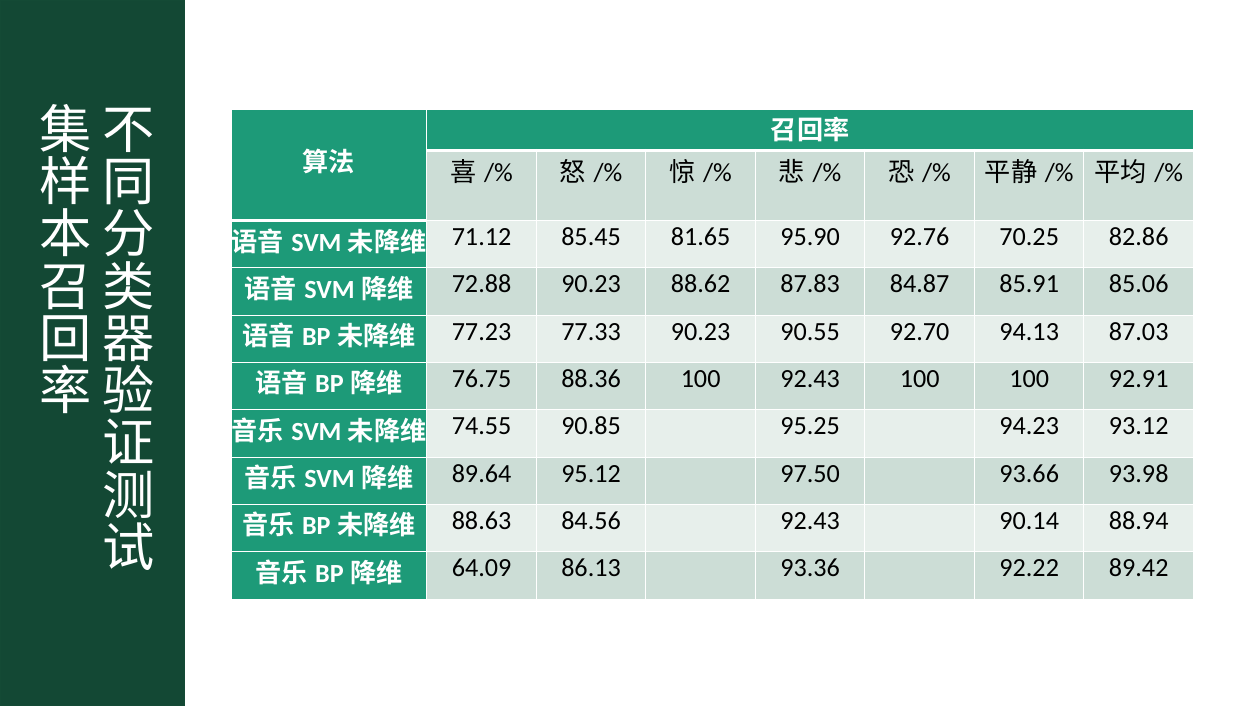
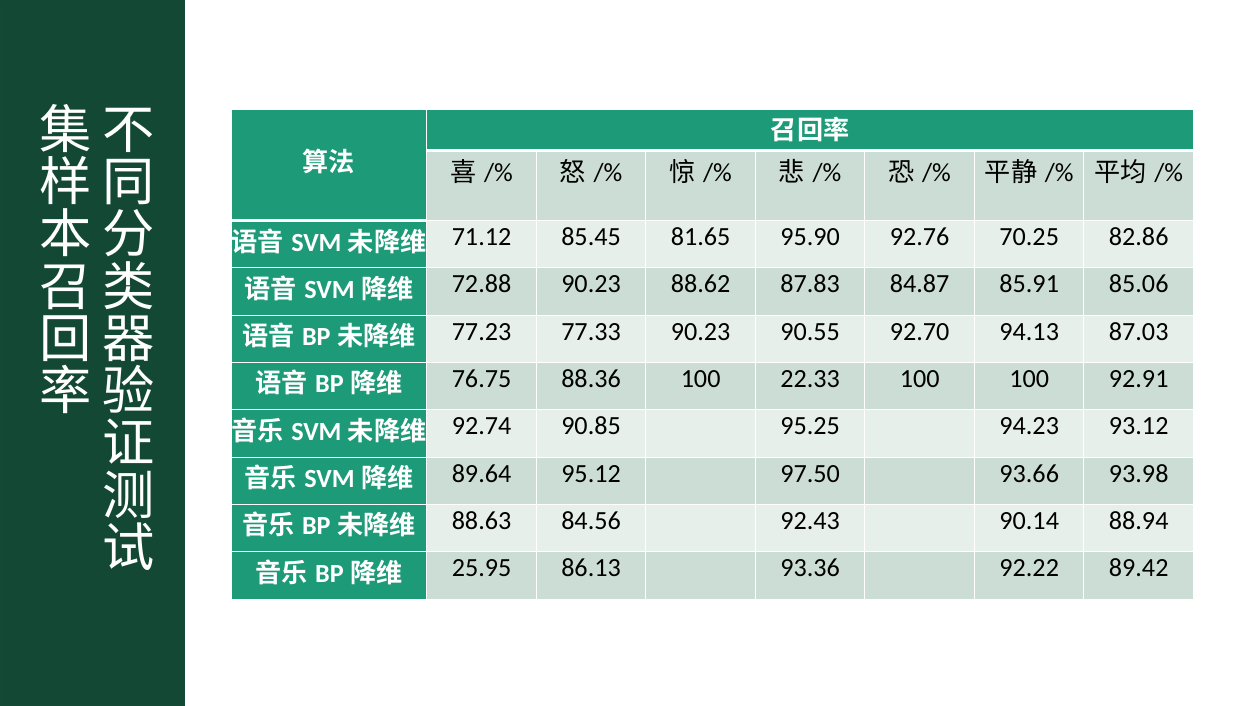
100 92.43: 92.43 -> 22.33
74.55: 74.55 -> 92.74
64.09: 64.09 -> 25.95
